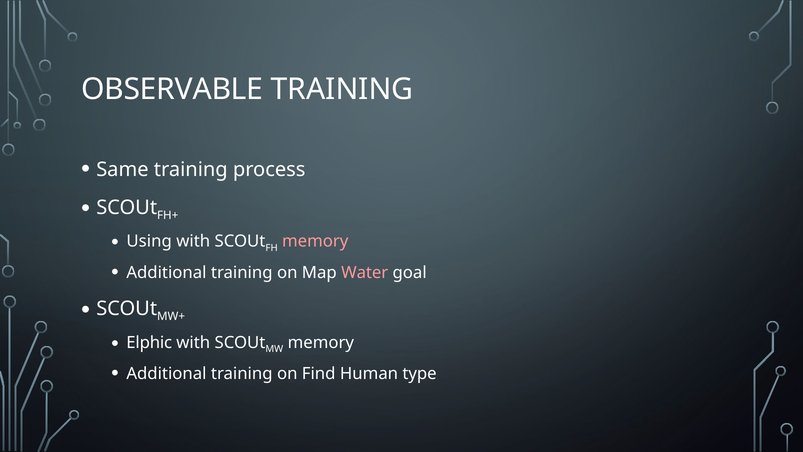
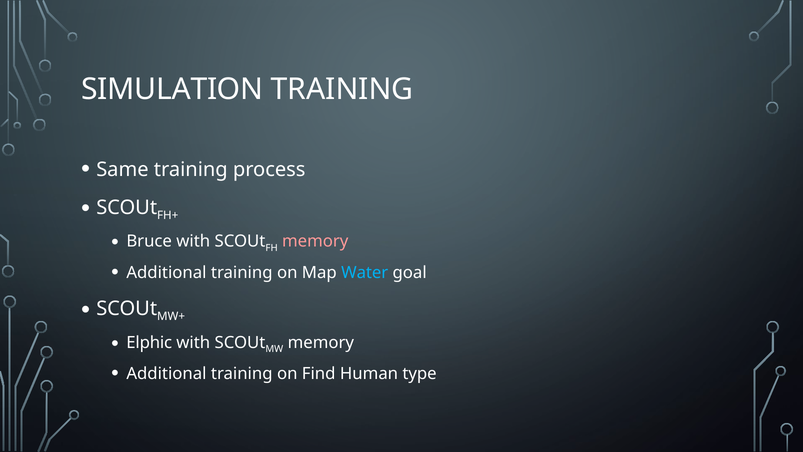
OBSERVABLE: OBSERVABLE -> SIMULATION
Using: Using -> Bruce
Water colour: pink -> light blue
